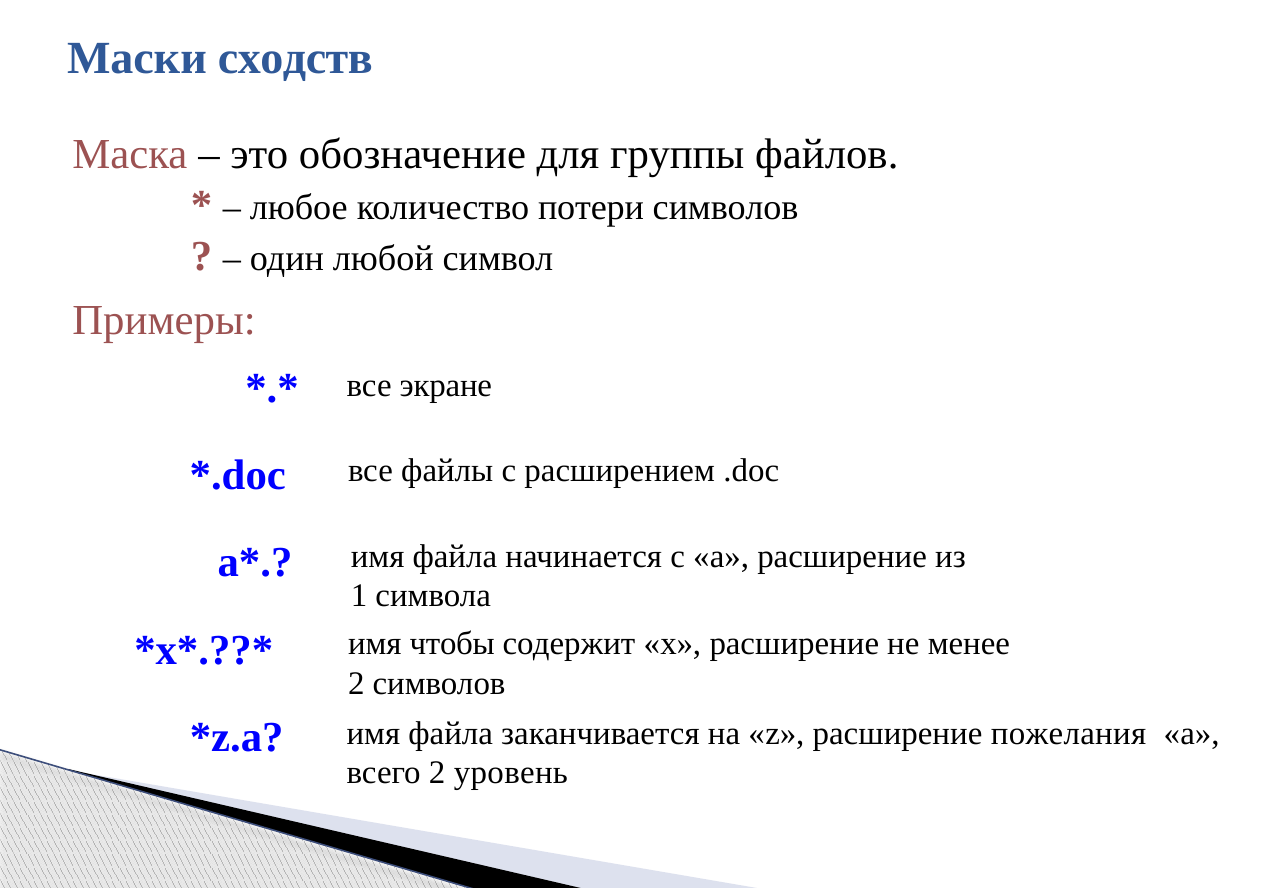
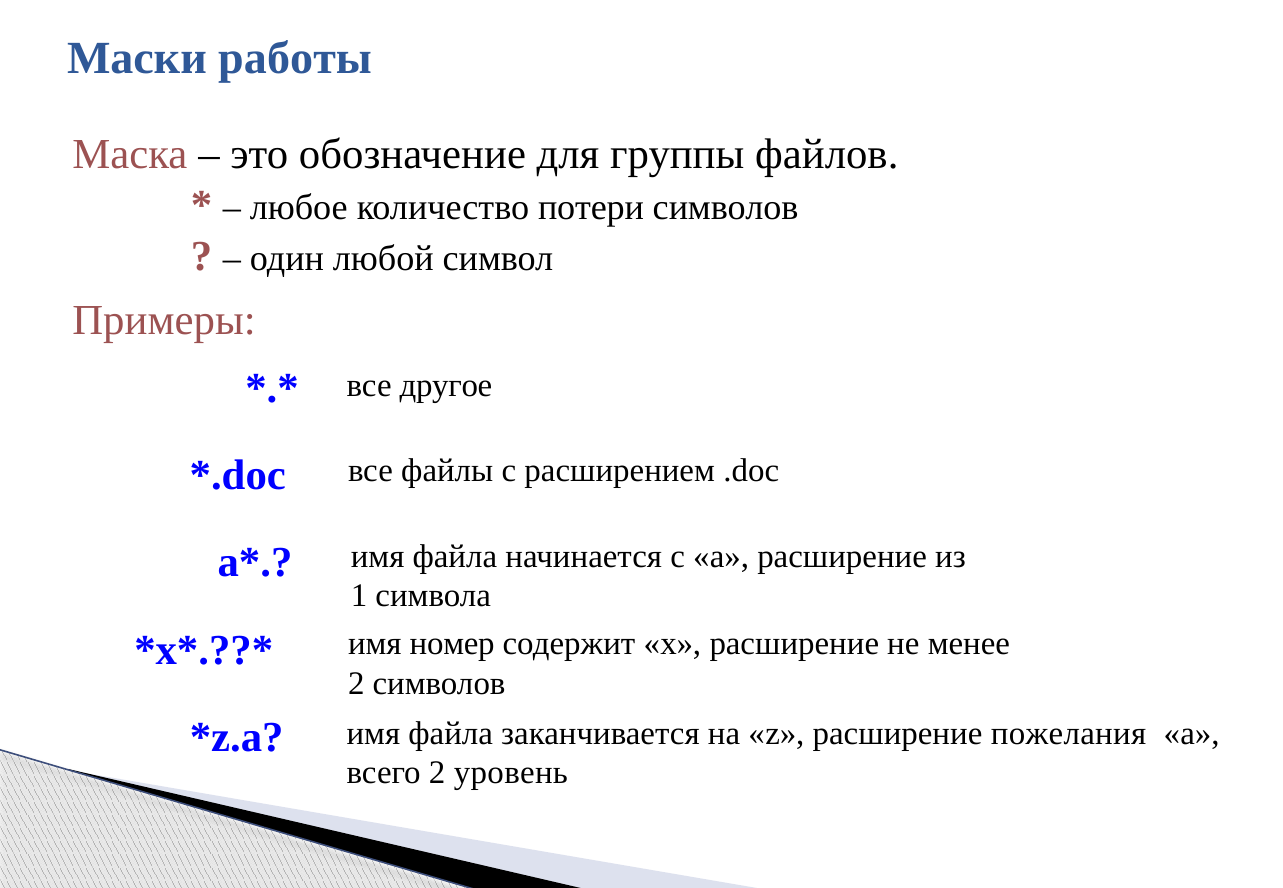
сходств: сходств -> работы
экране: экране -> другое
чтобы: чтобы -> номер
